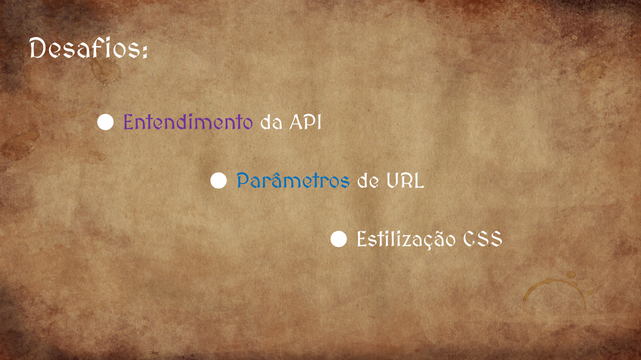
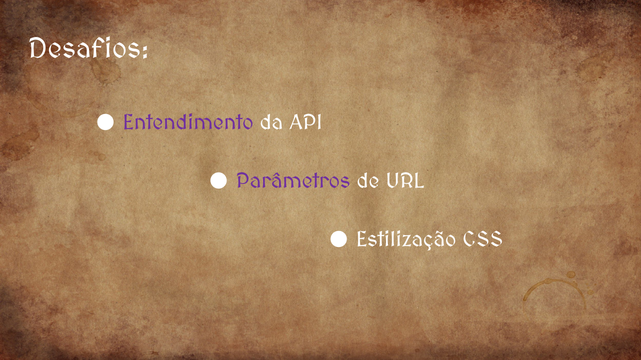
Parâmetros colour: blue -> purple
